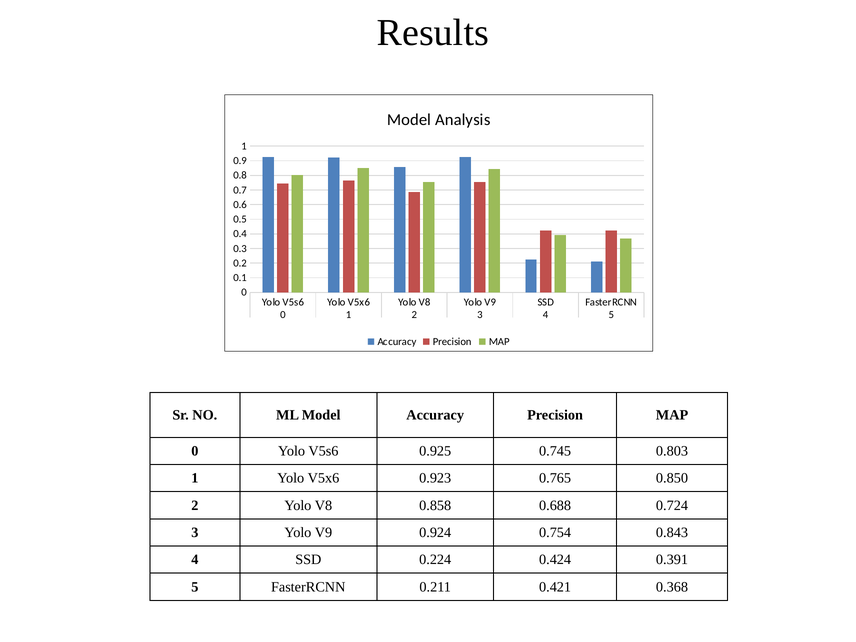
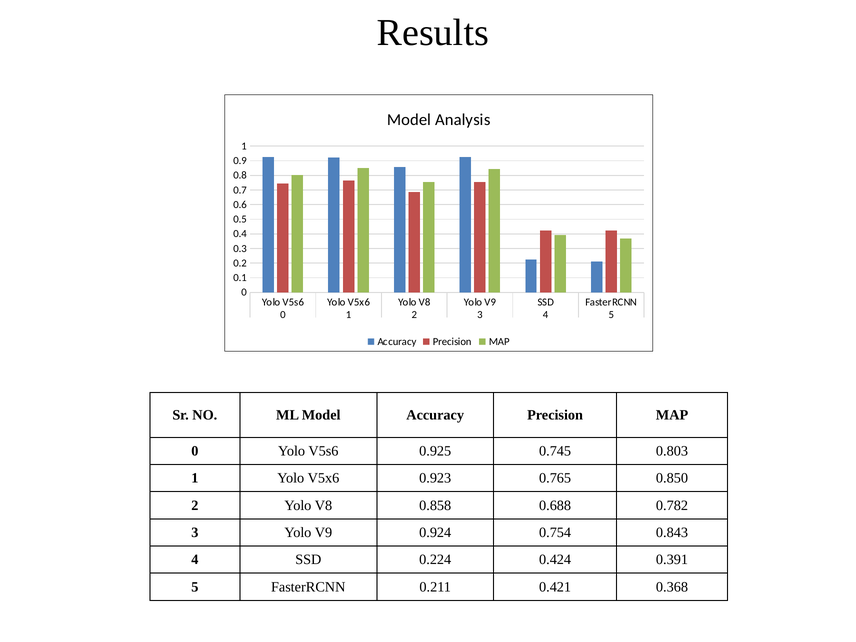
0.724: 0.724 -> 0.782
